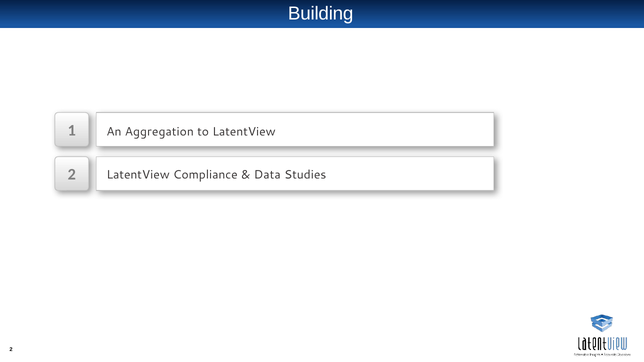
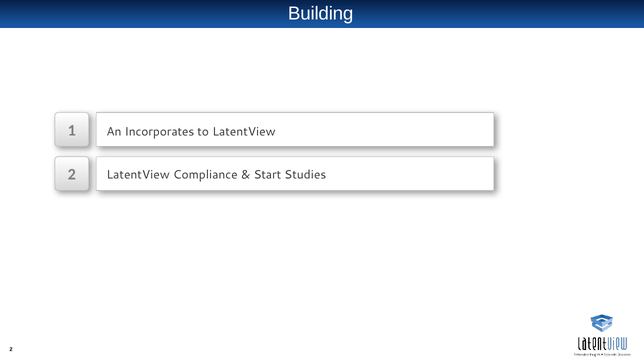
Aggregation: Aggregation -> Incorporates
Data: Data -> Start
